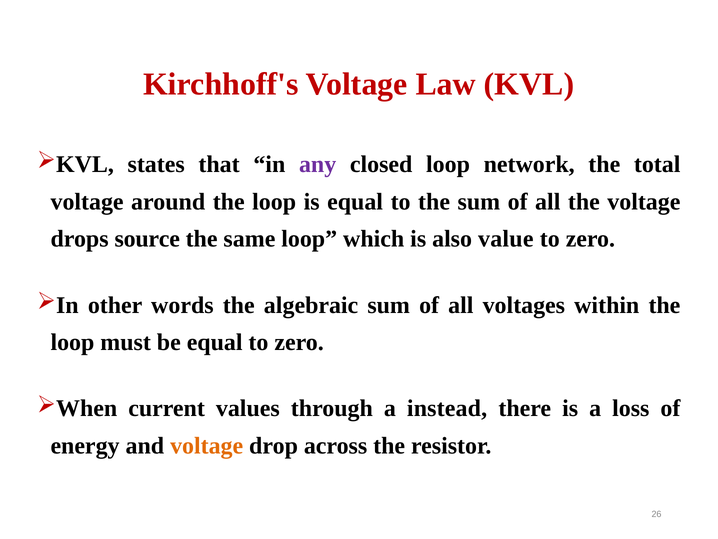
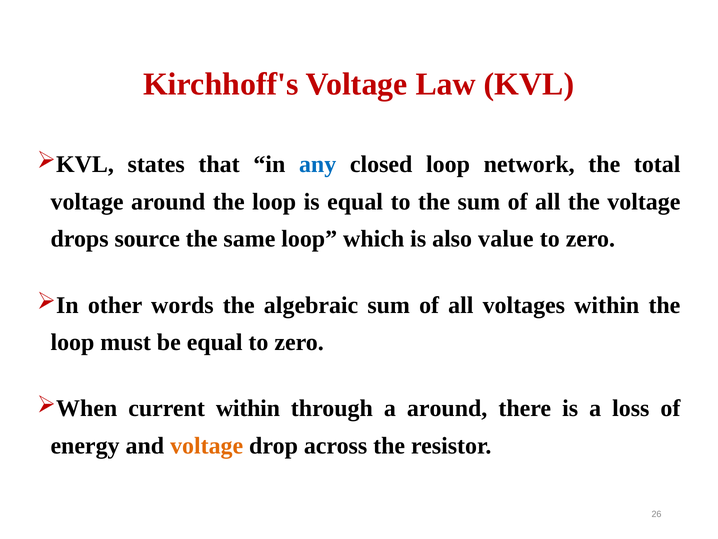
any colour: purple -> blue
current values: values -> within
a instead: instead -> around
